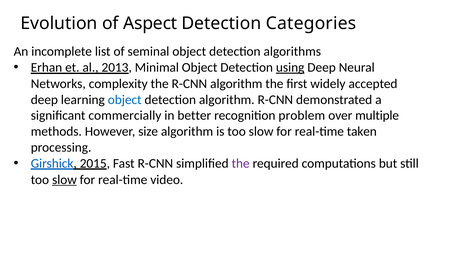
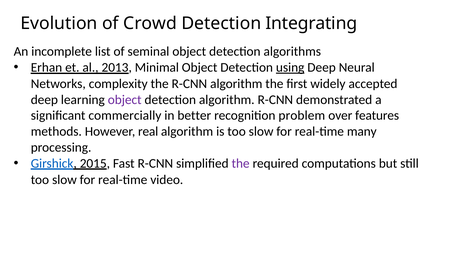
Aspect: Aspect -> Crowd
Categories: Categories -> Integrating
object at (125, 100) colour: blue -> purple
multiple: multiple -> features
size: size -> real
taken: taken -> many
slow at (64, 180) underline: present -> none
